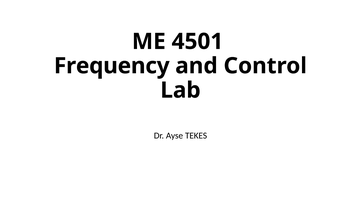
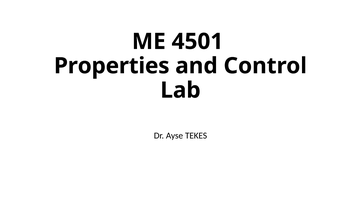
Frequency: Frequency -> Properties
